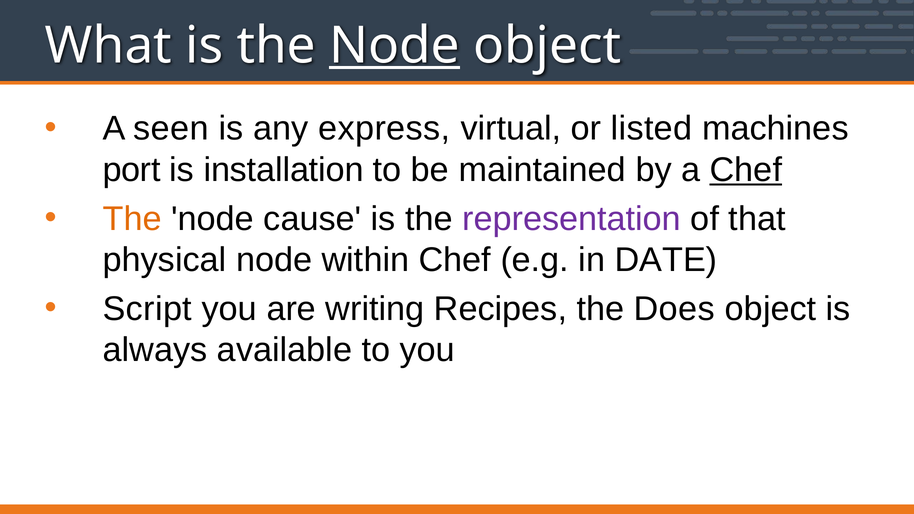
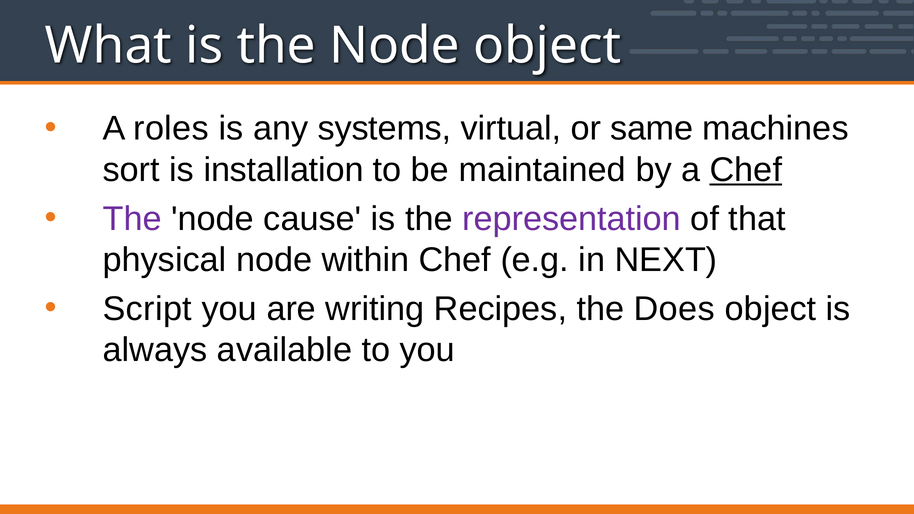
Node at (395, 46) underline: present -> none
seen: seen -> roles
express: express -> systems
listed: listed -> same
port: port -> sort
The at (132, 219) colour: orange -> purple
DATE: DATE -> NEXT
